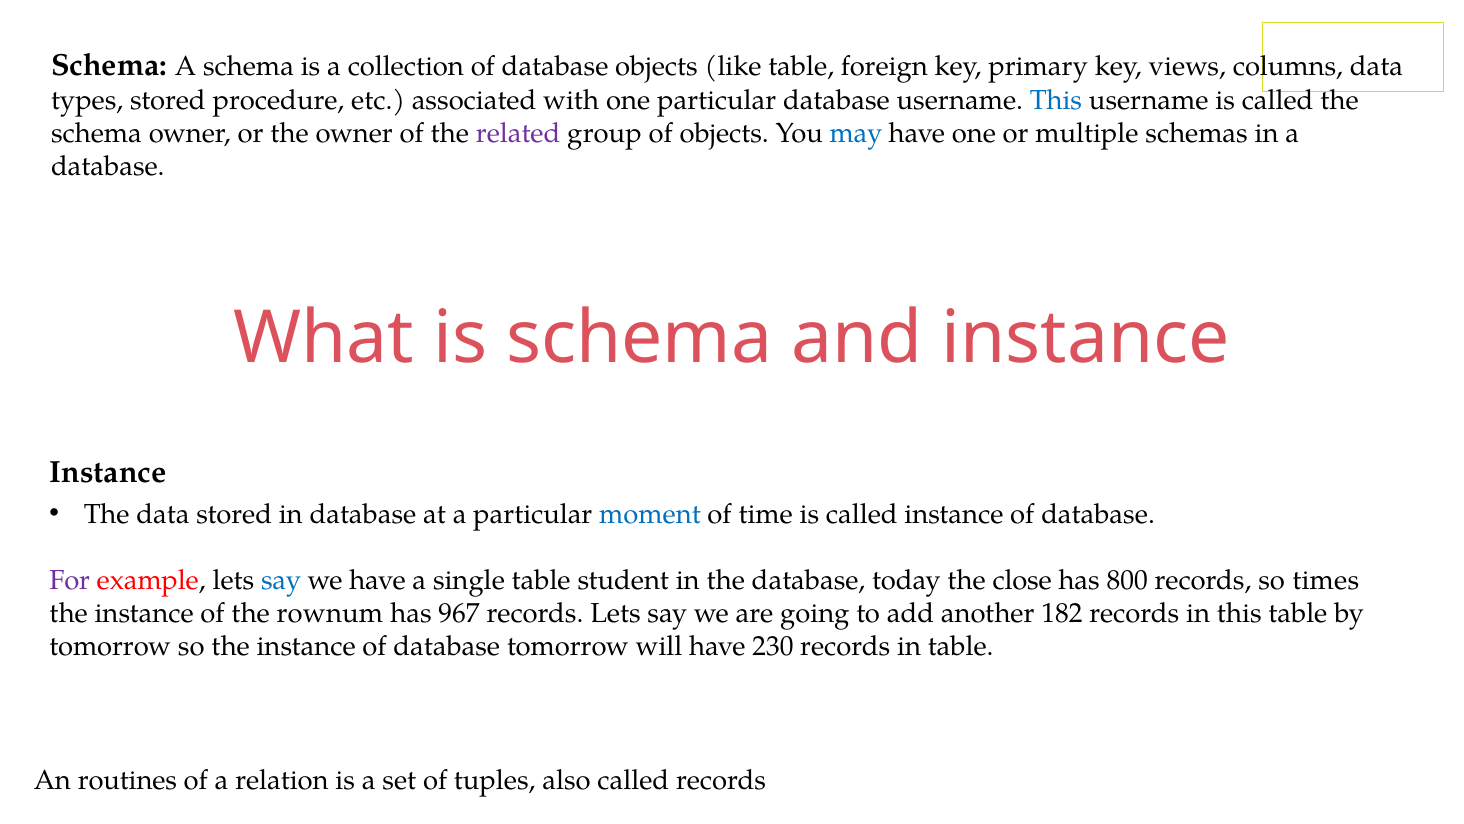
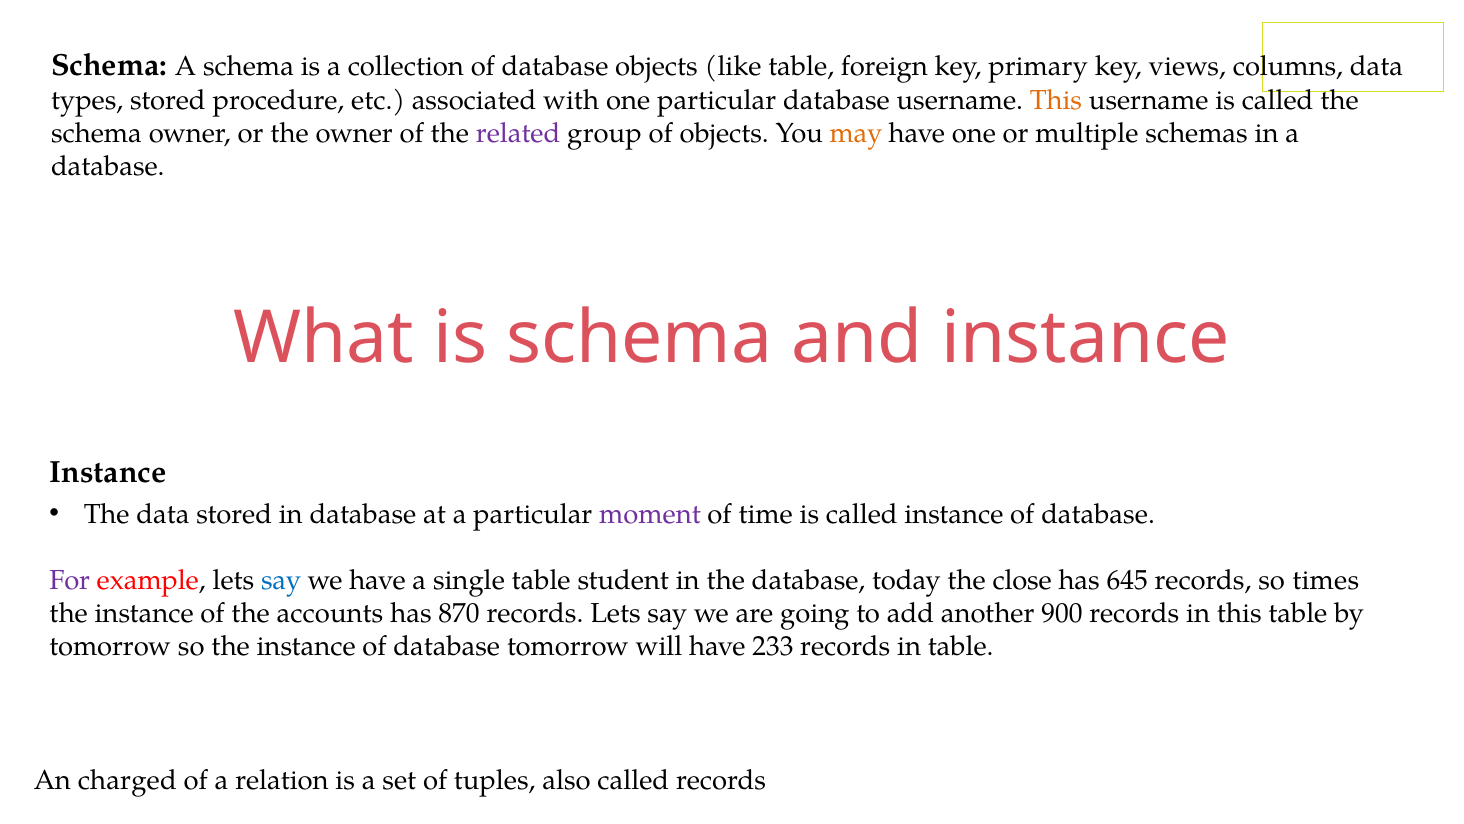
This at (1056, 100) colour: blue -> orange
may colour: blue -> orange
moment colour: blue -> purple
800: 800 -> 645
rownum: rownum -> accounts
967: 967 -> 870
182: 182 -> 900
230: 230 -> 233
routines: routines -> charged
